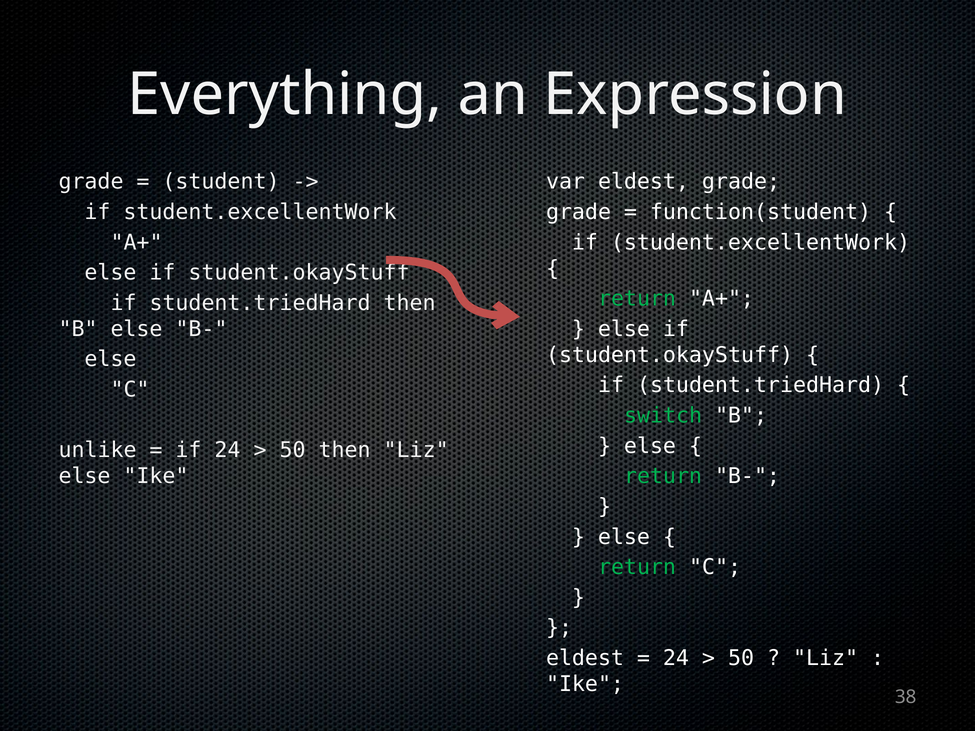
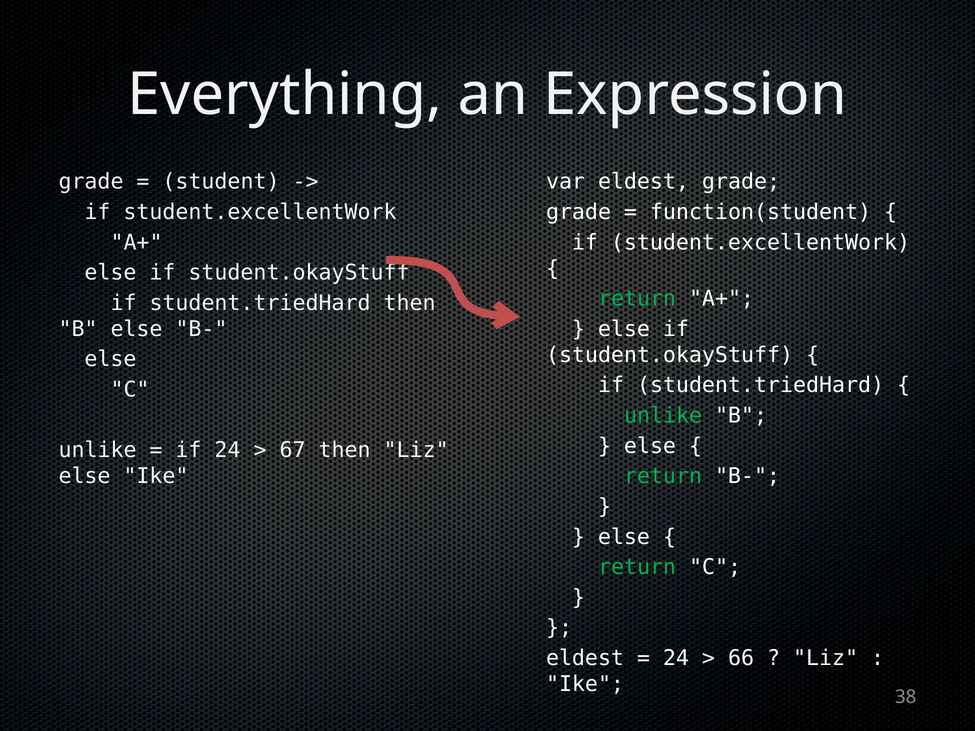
switch at (663, 416): switch -> unlike
50 at (293, 450): 50 -> 67
50 at (741, 658): 50 -> 66
